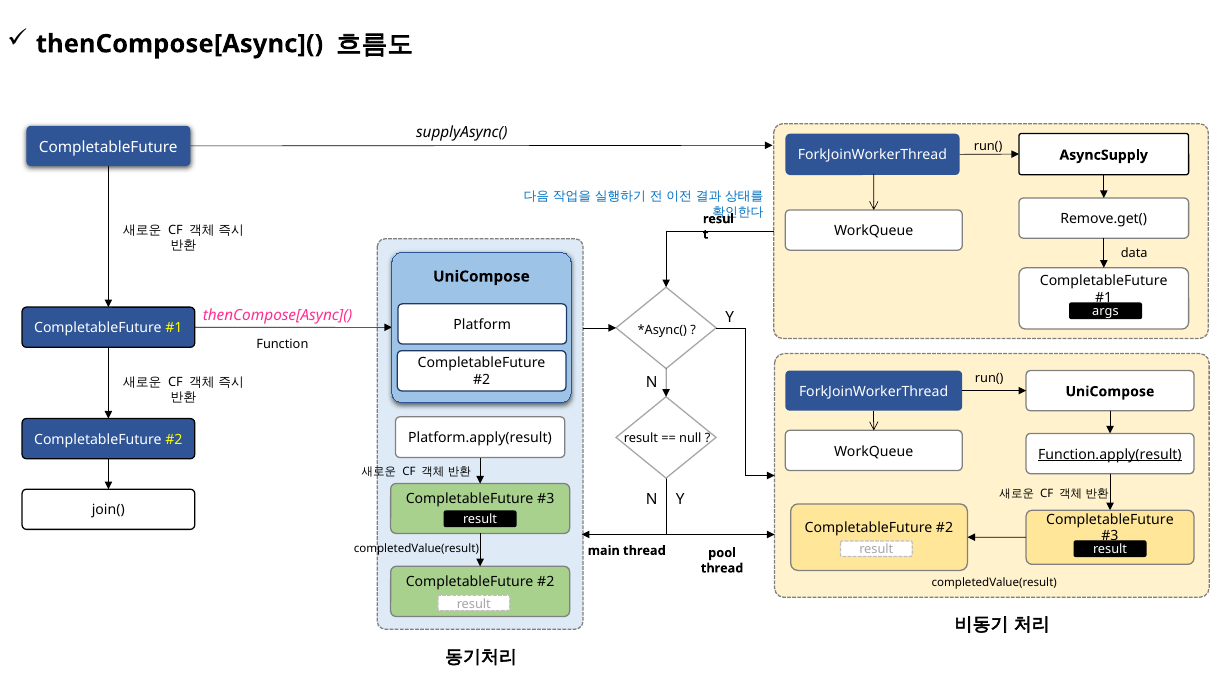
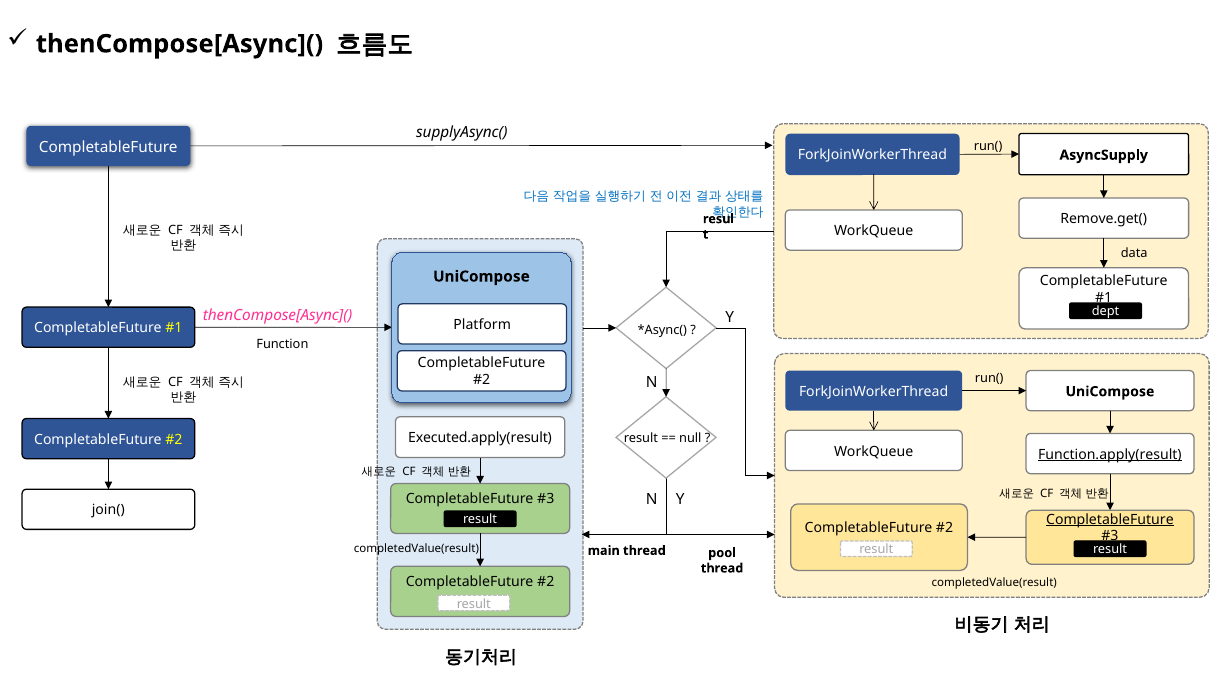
args: args -> dept
Platform.apply(result: Platform.apply(result -> Executed.apply(result
CompletableFuture at (1110, 519) underline: none -> present
